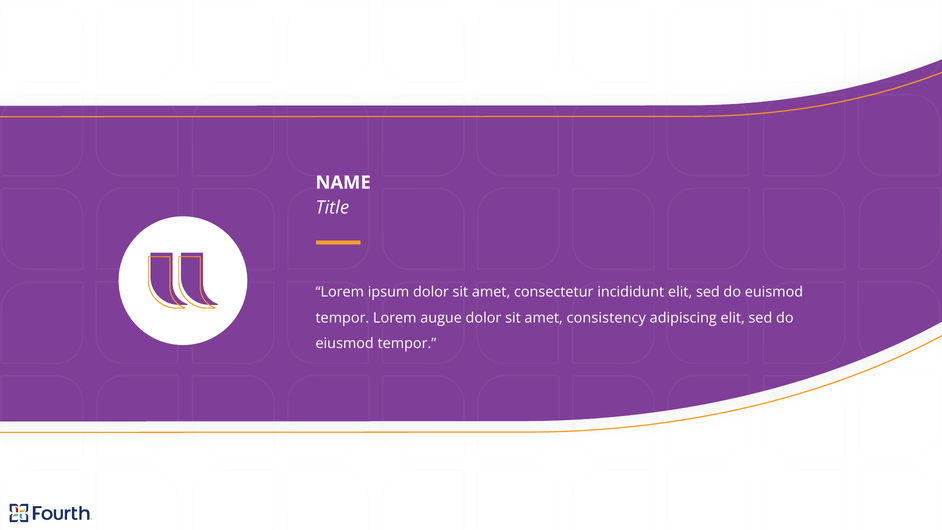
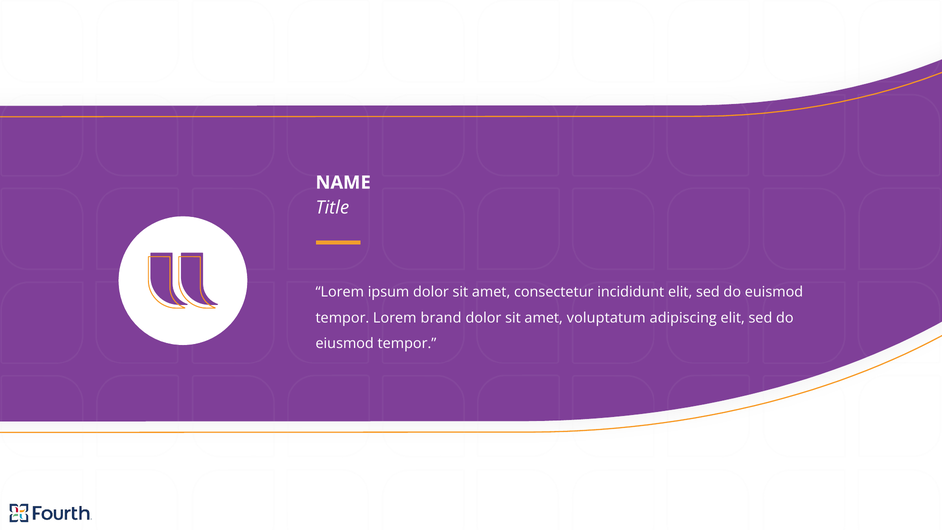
augue: augue -> brand
consistency: consistency -> voluptatum
